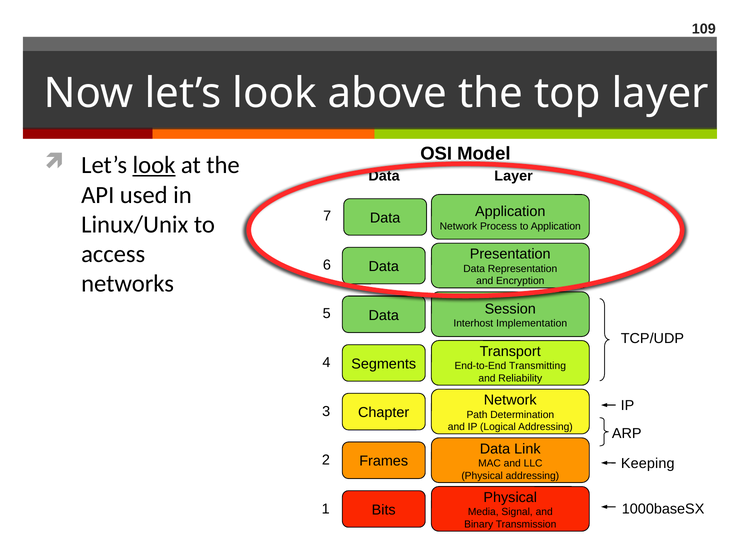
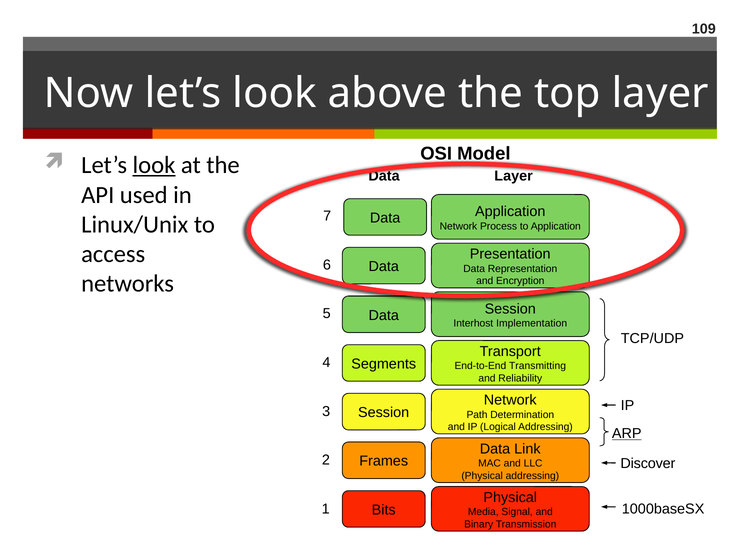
Chapter at (384, 413): Chapter -> Session
ARP underline: none -> present
Keeping: Keeping -> Discover
